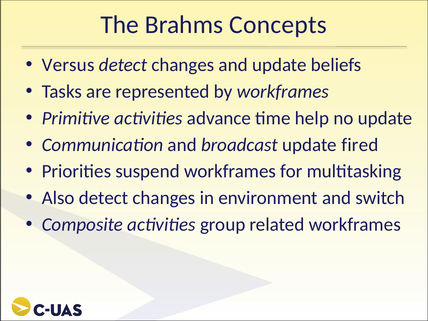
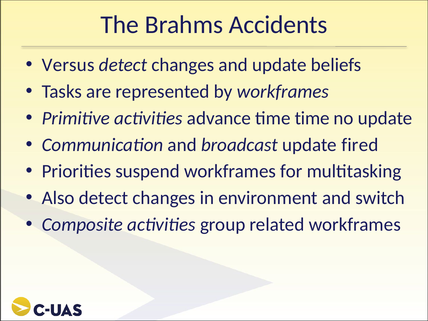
Concepts: Concepts -> Accidents
time help: help -> time
